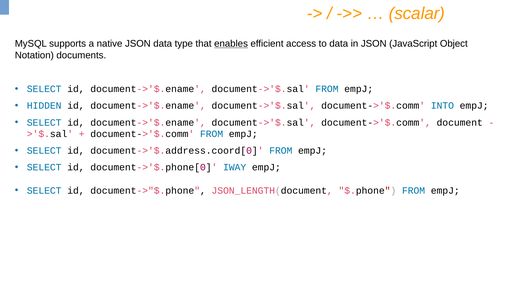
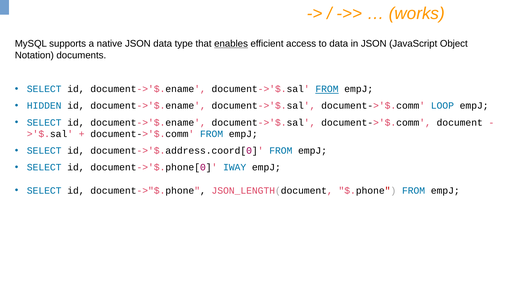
scalar: scalar -> works
FROM at (327, 89) underline: none -> present
INTO: INTO -> LOOP
